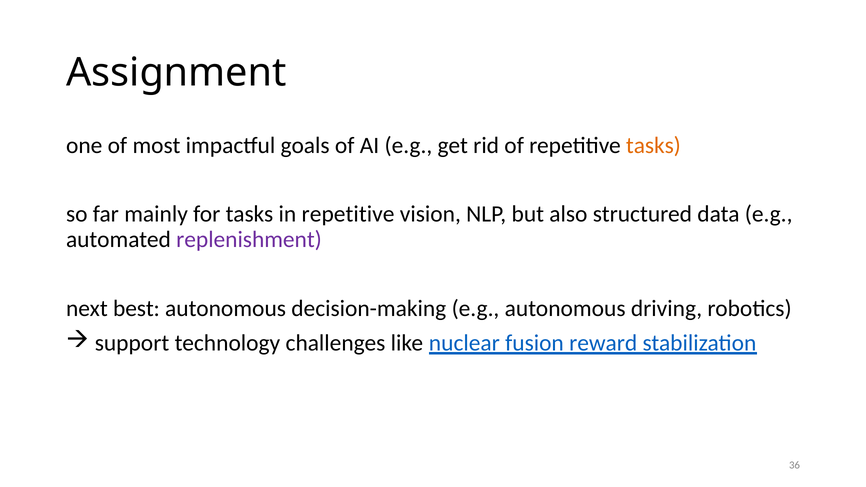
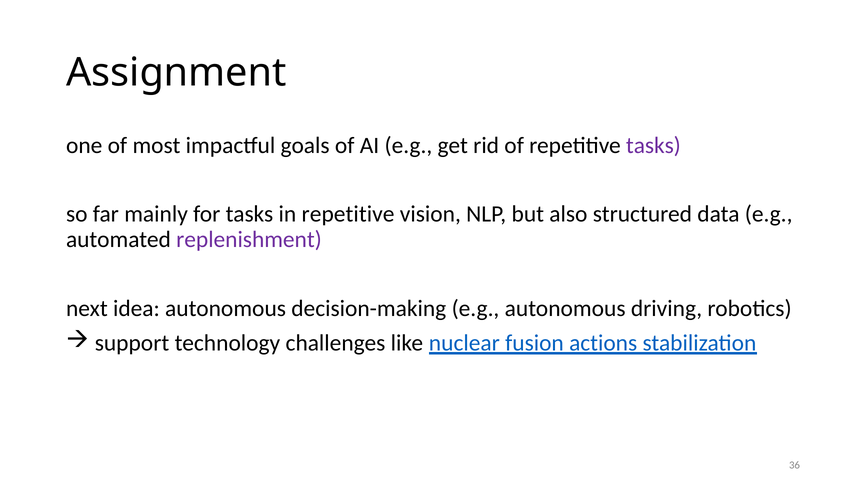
tasks at (653, 145) colour: orange -> purple
best: best -> idea
reward: reward -> actions
